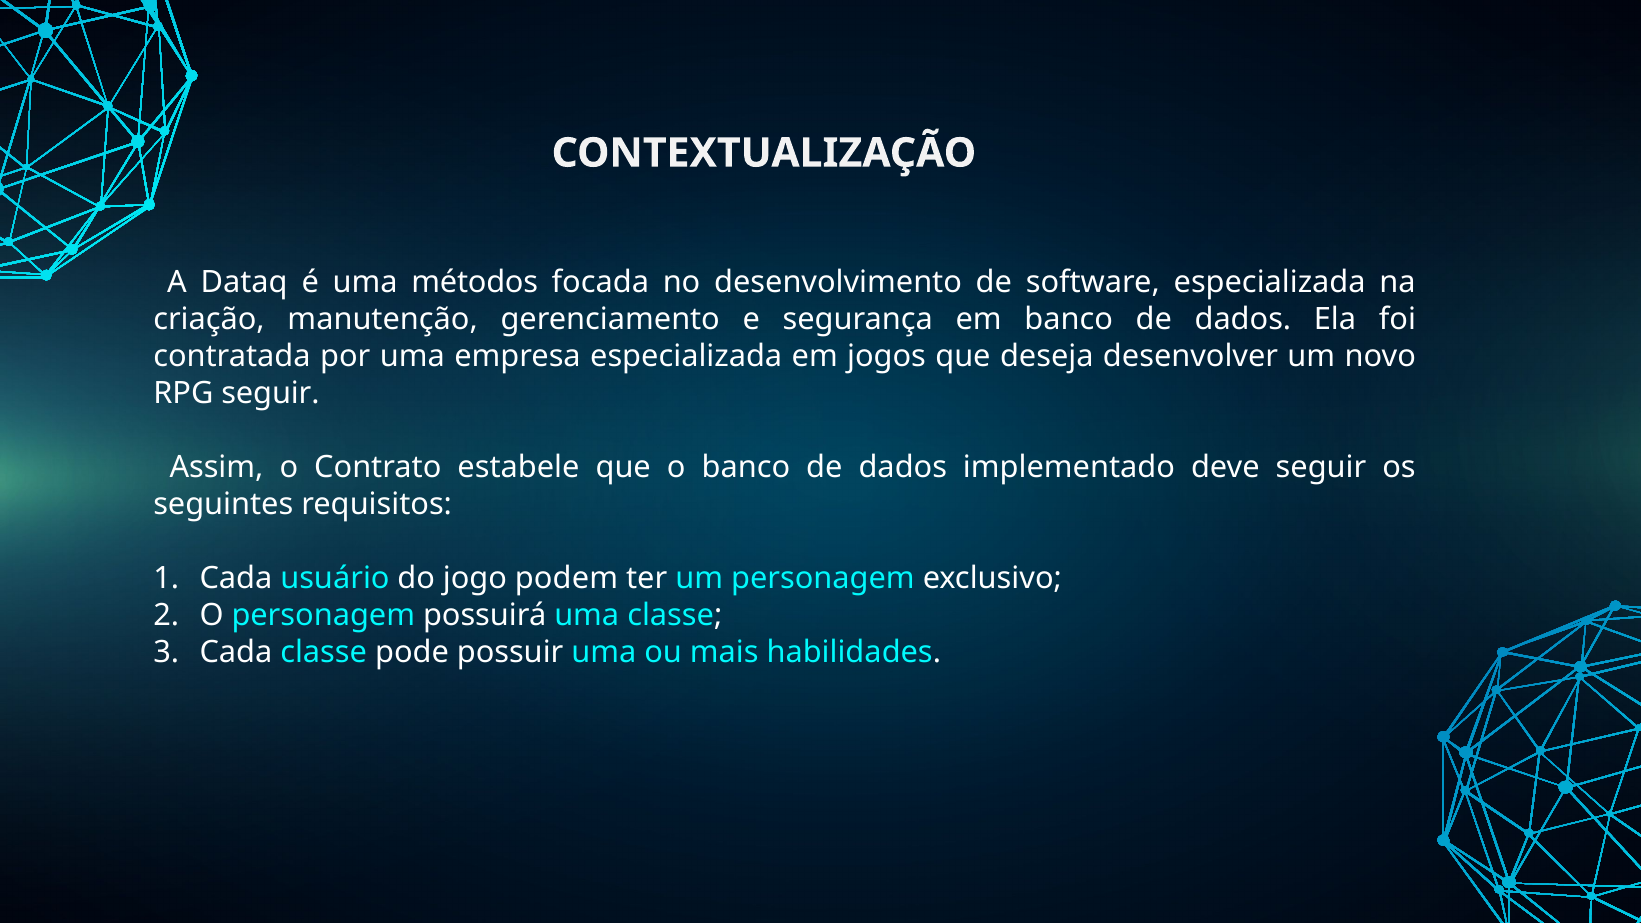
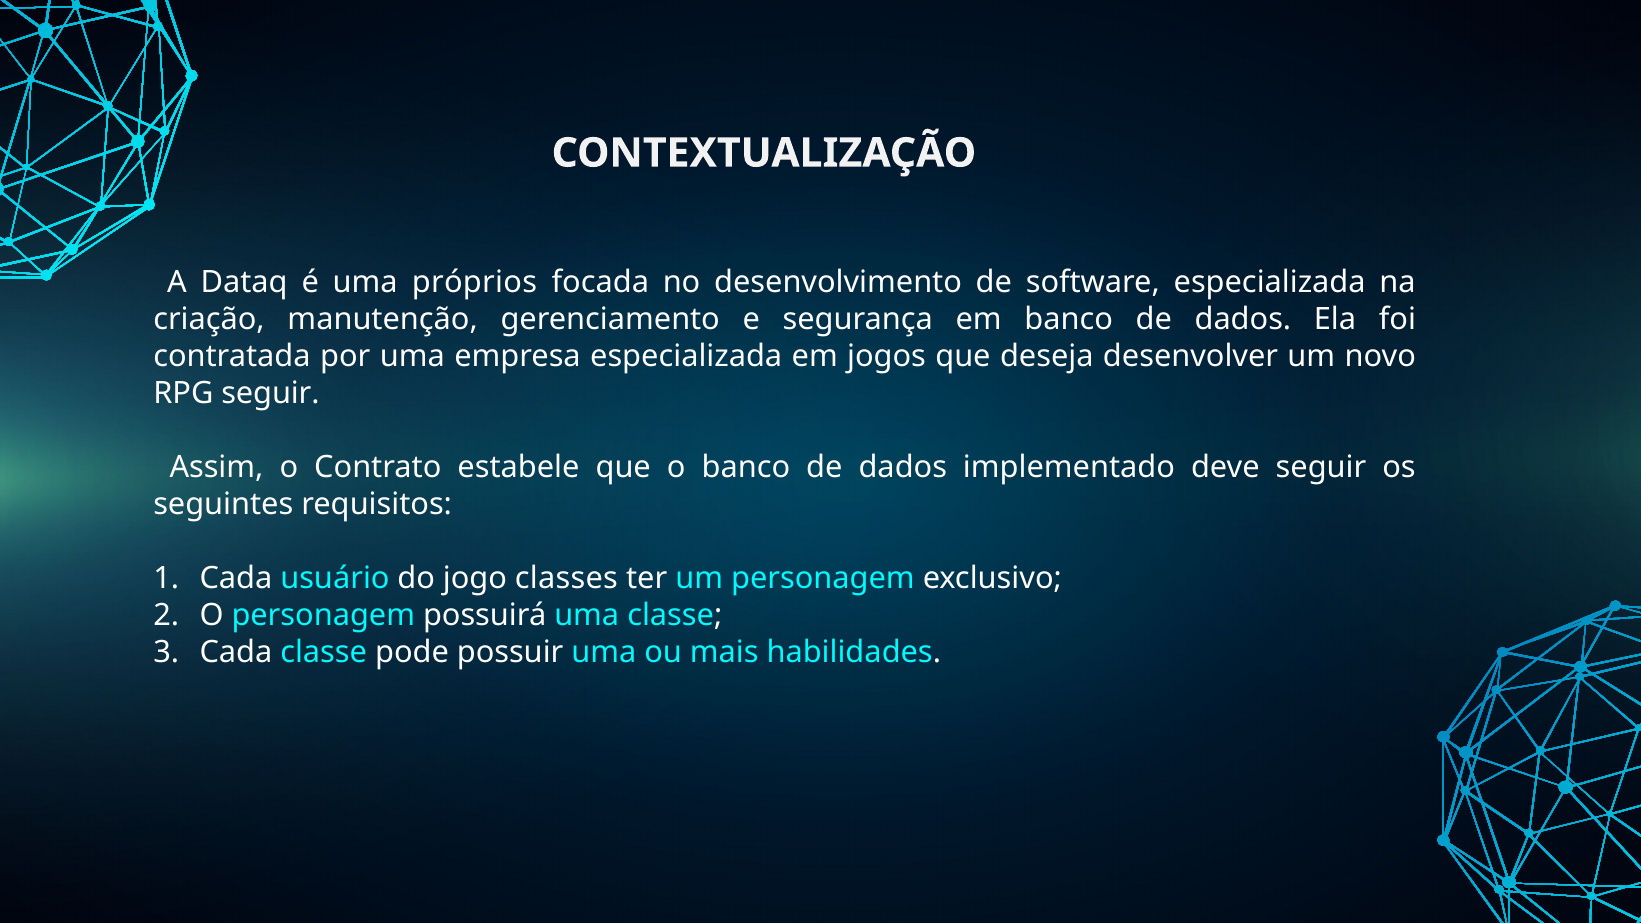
métodos: métodos -> próprios
podem: podem -> classes
